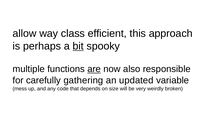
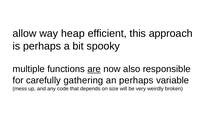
class: class -> heap
bit underline: present -> none
an updated: updated -> perhaps
